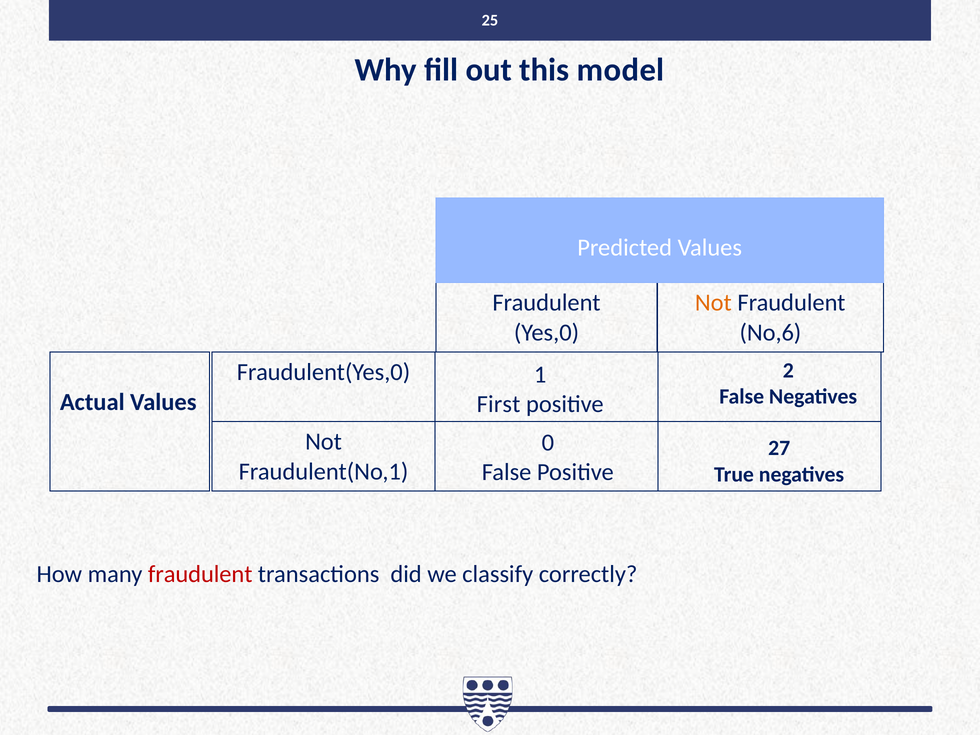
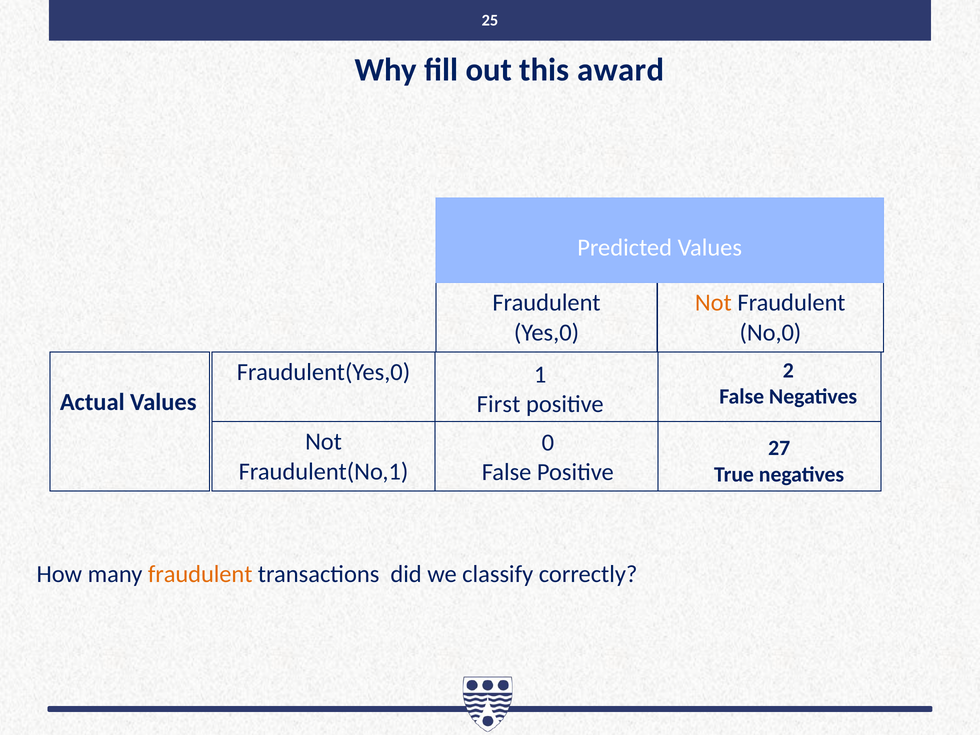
model: model -> award
No,6: No,6 -> No,0
fraudulent at (200, 574) colour: red -> orange
